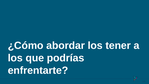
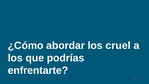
tener: tener -> cruel
